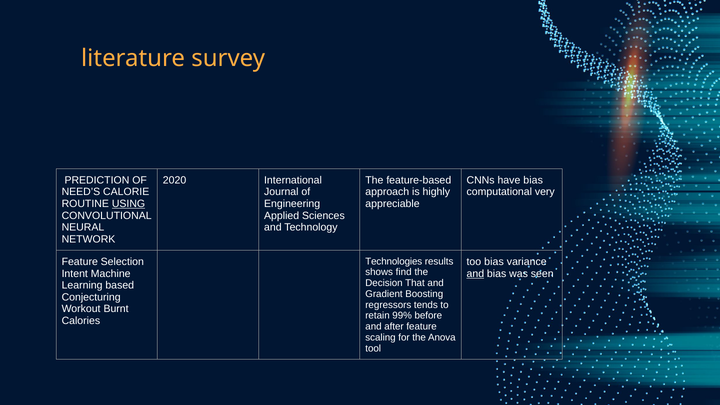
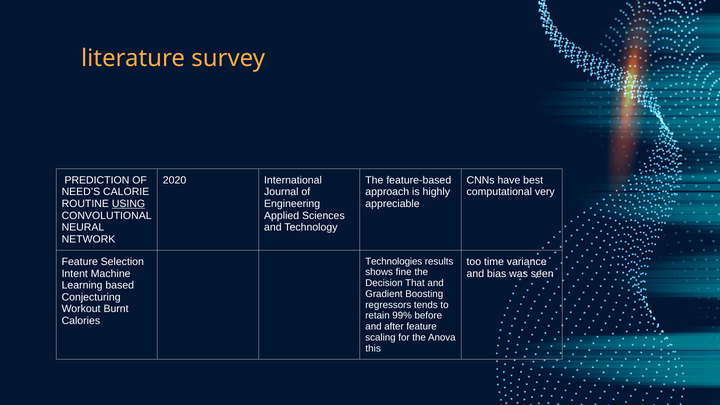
have bias: bias -> best
too bias: bias -> time
find: find -> fine
and at (475, 274) underline: present -> none
tool: tool -> this
